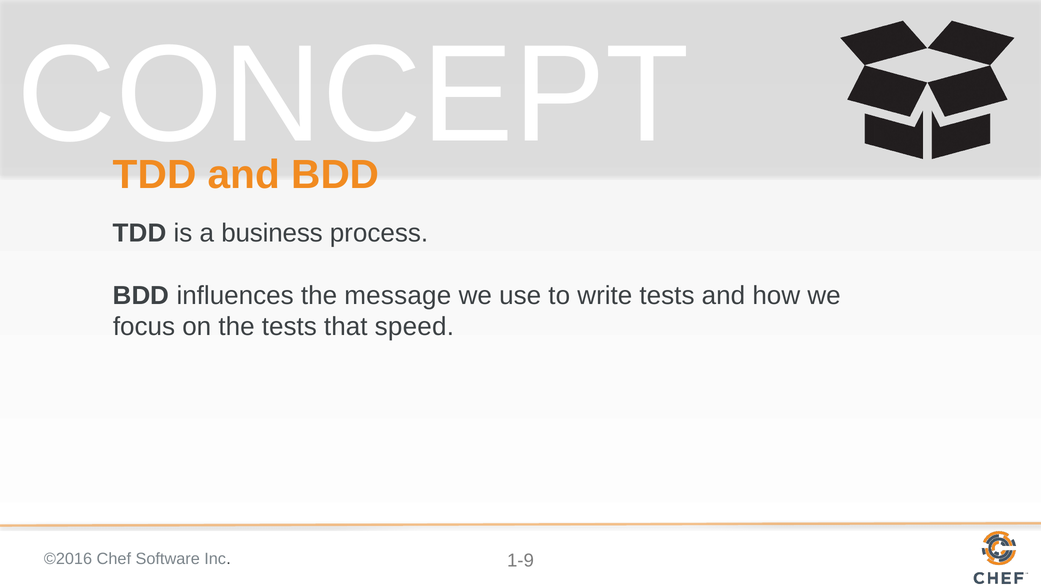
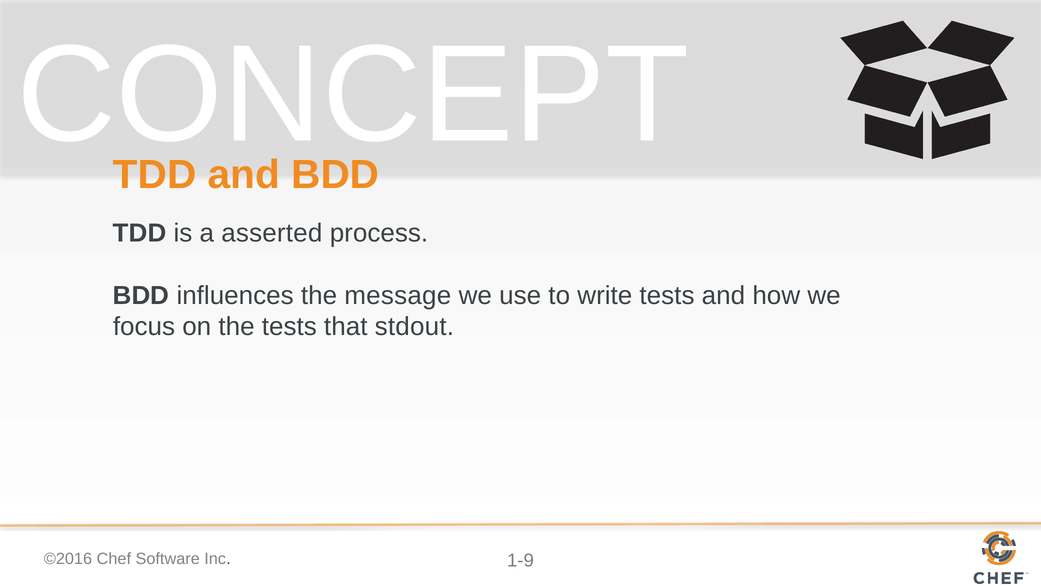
business: business -> asserted
speed: speed -> stdout
